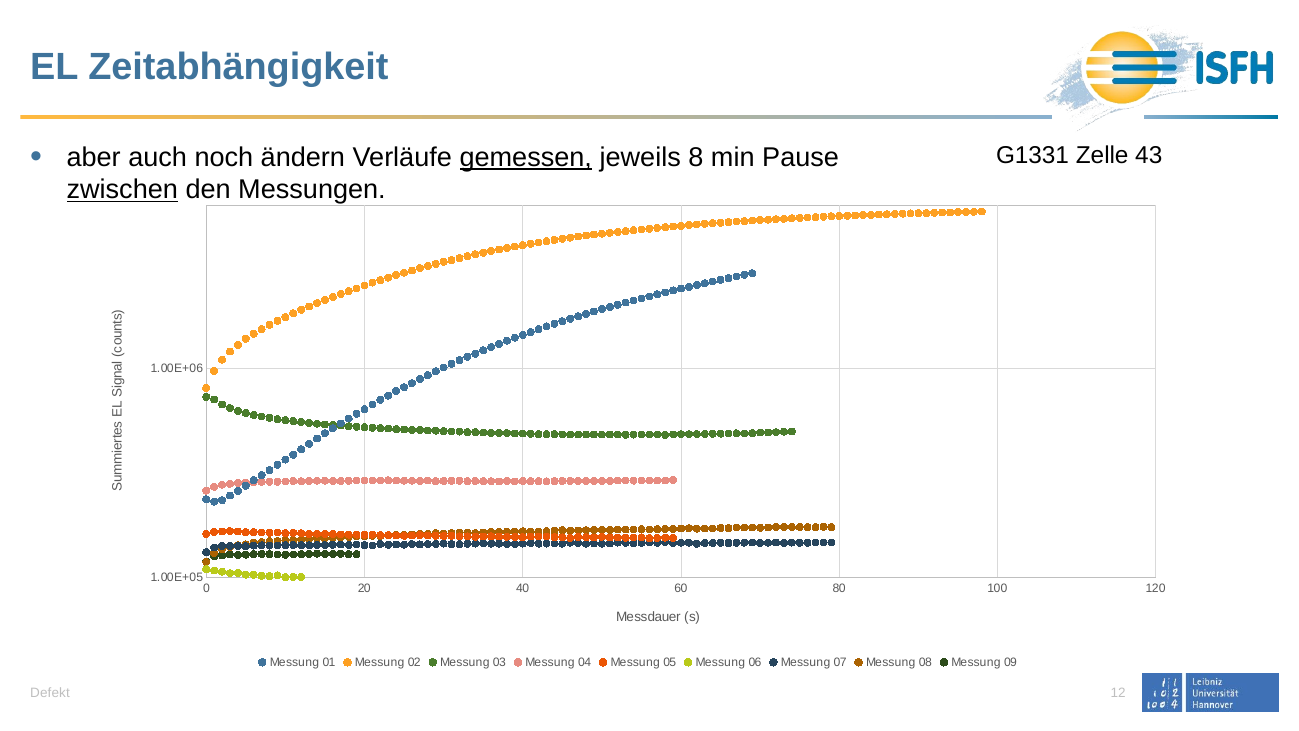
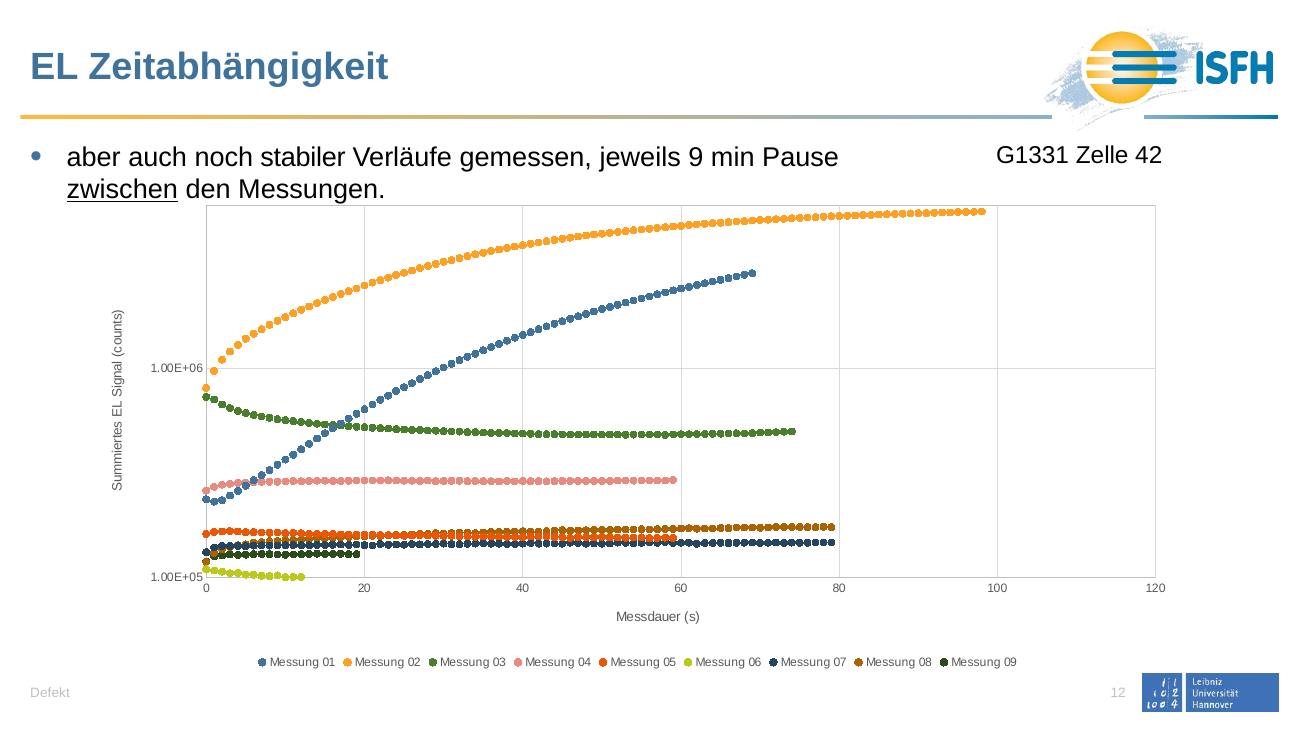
ändern: ändern -> stabiler
gemessen underline: present -> none
8: 8 -> 9
43: 43 -> 42
